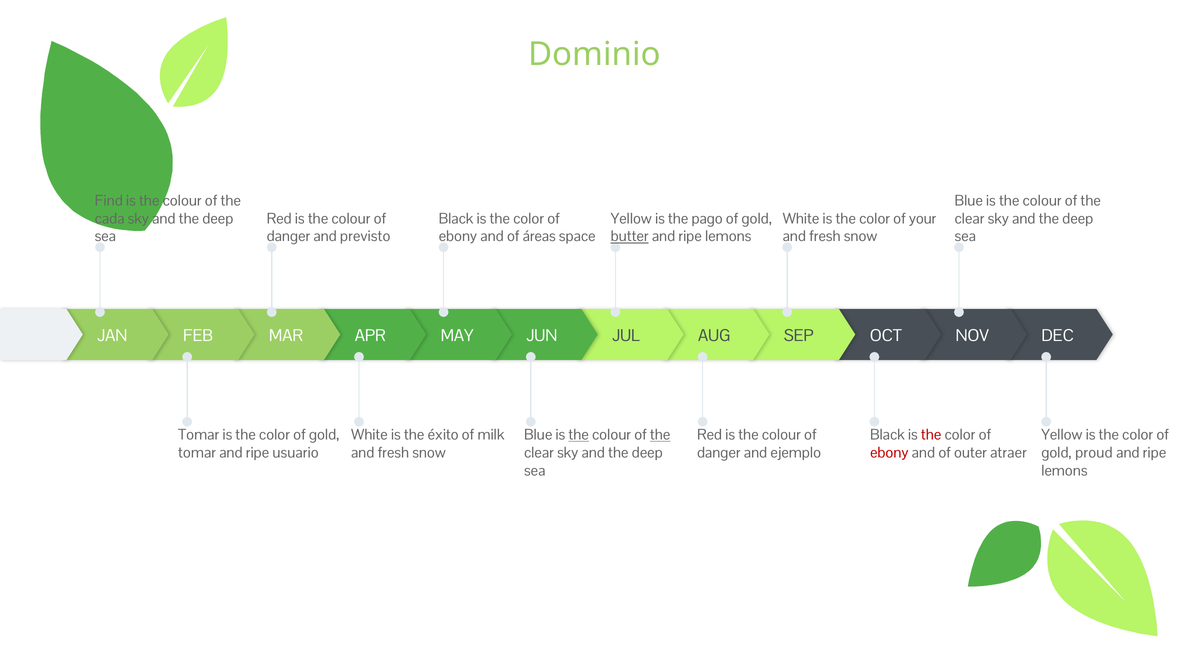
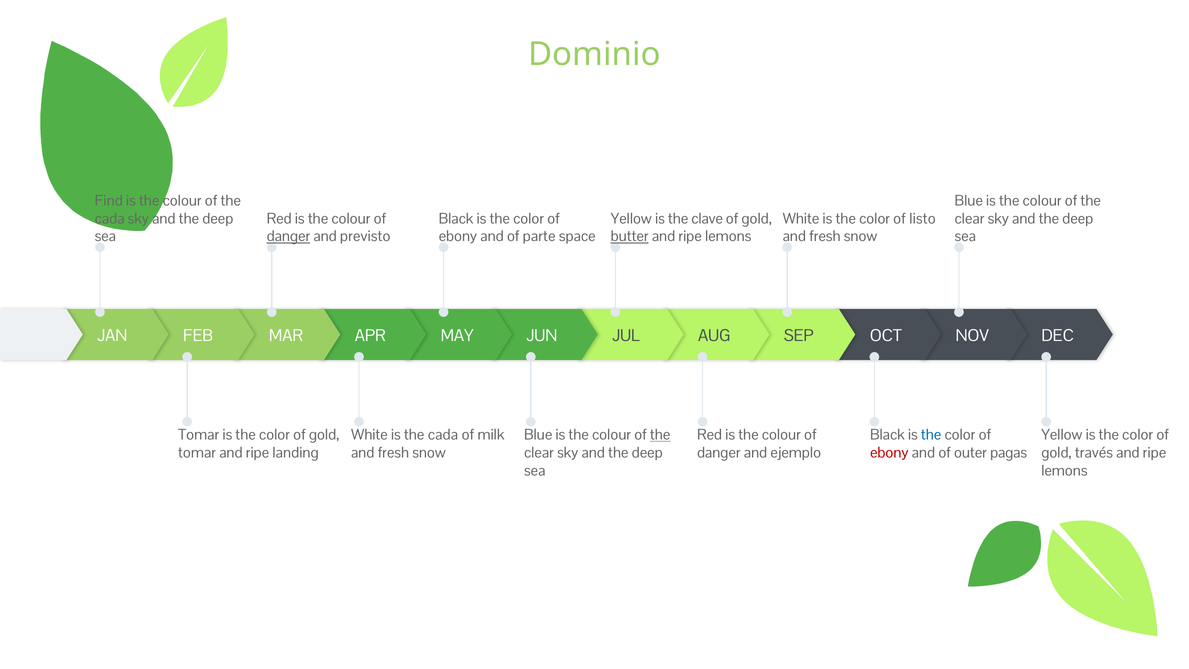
pago: pago -> clave
your: your -> listo
danger at (288, 236) underline: none -> present
áreas: áreas -> parte
is the éxito: éxito -> cada
the at (579, 435) underline: present -> none
the at (931, 435) colour: red -> blue
usuario: usuario -> landing
atraer: atraer -> pagas
proud: proud -> través
